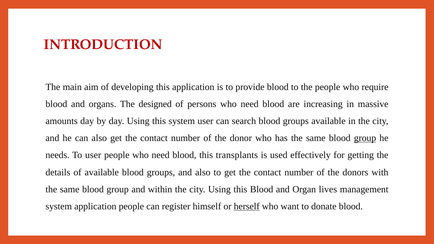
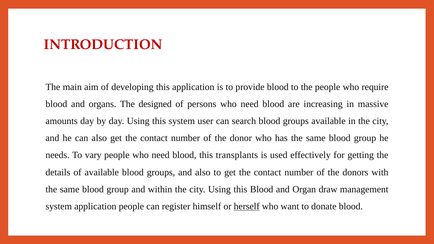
group at (365, 138) underline: present -> none
To user: user -> vary
lives: lives -> draw
